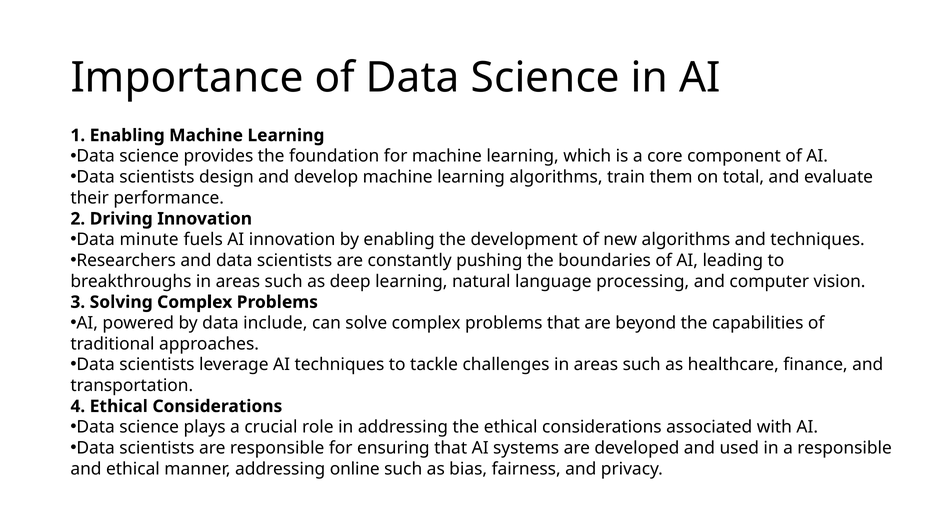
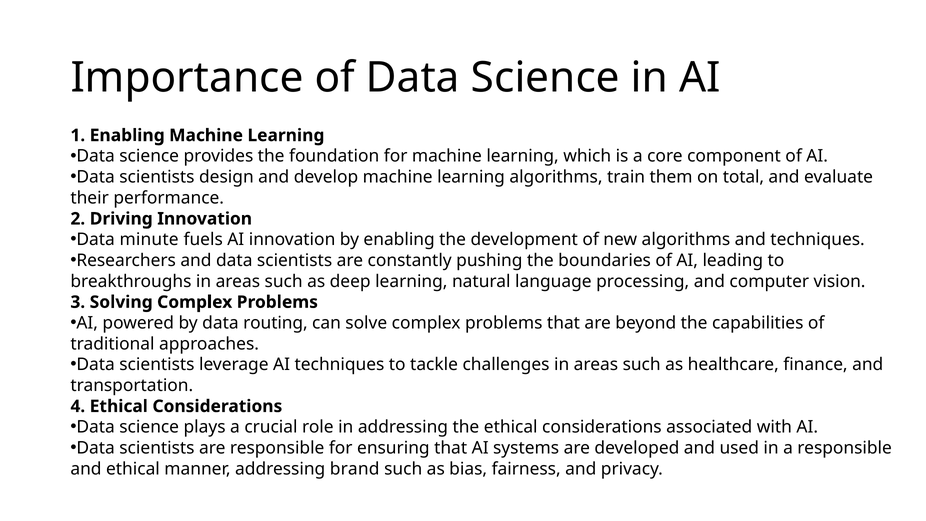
include: include -> routing
online: online -> brand
